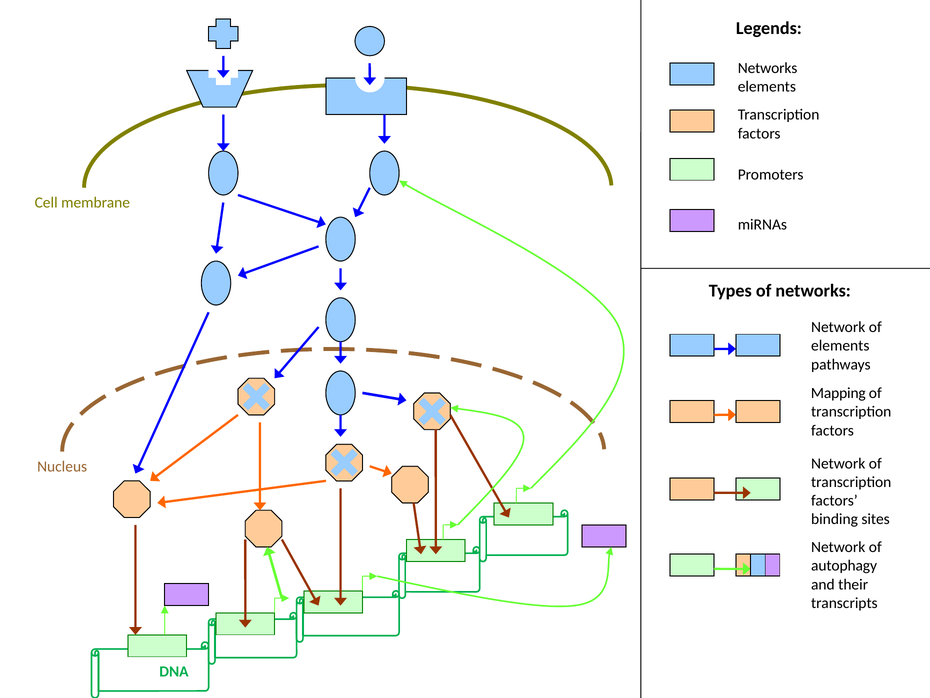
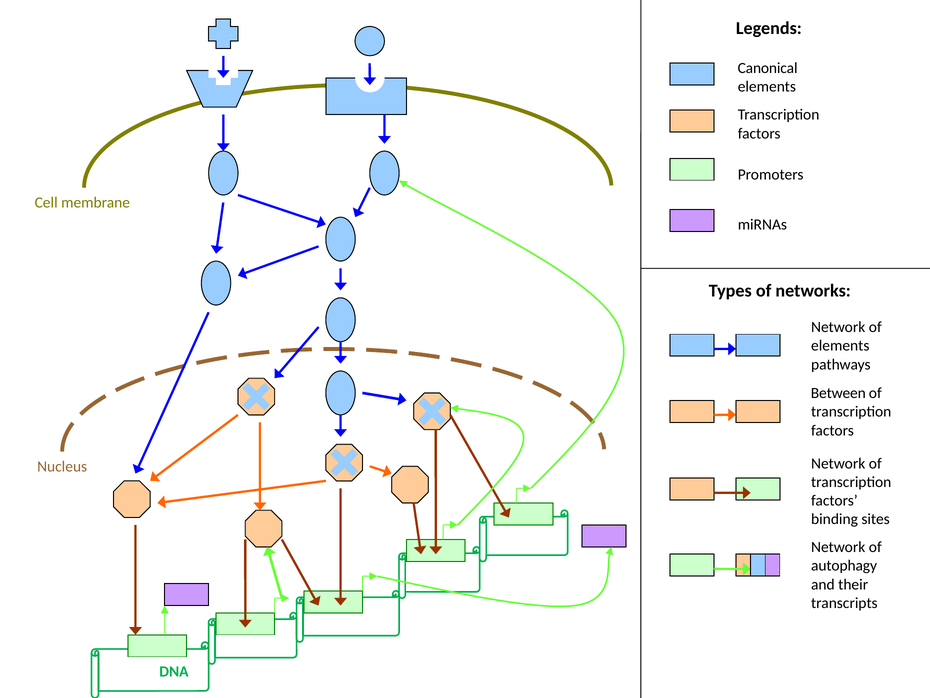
Networks at (768, 68): Networks -> Canonical
Mapping: Mapping -> Between
